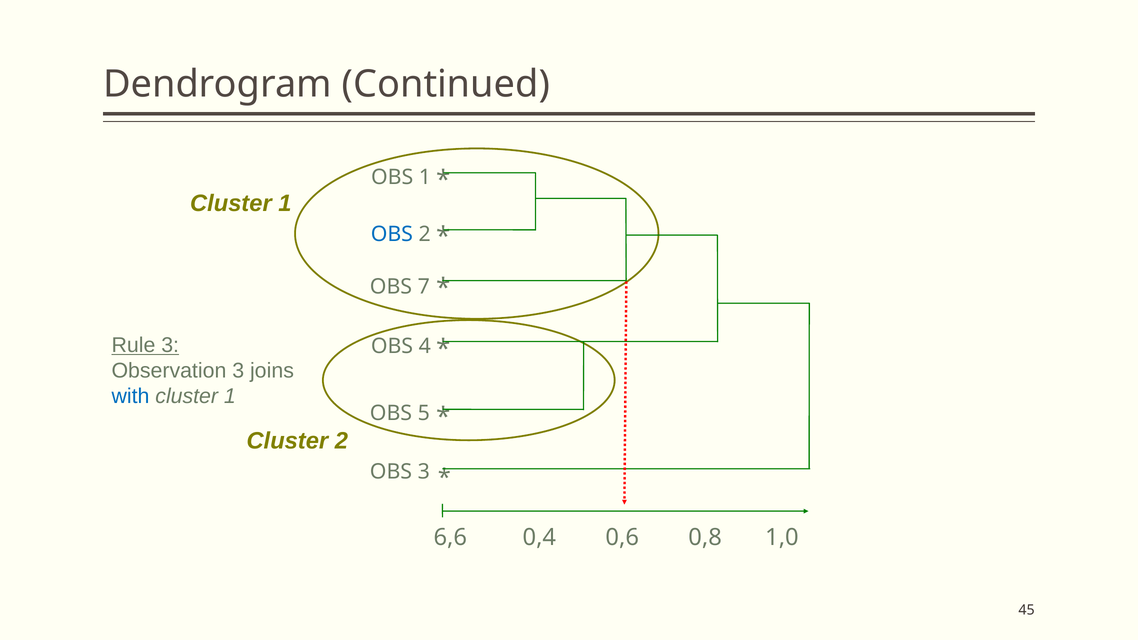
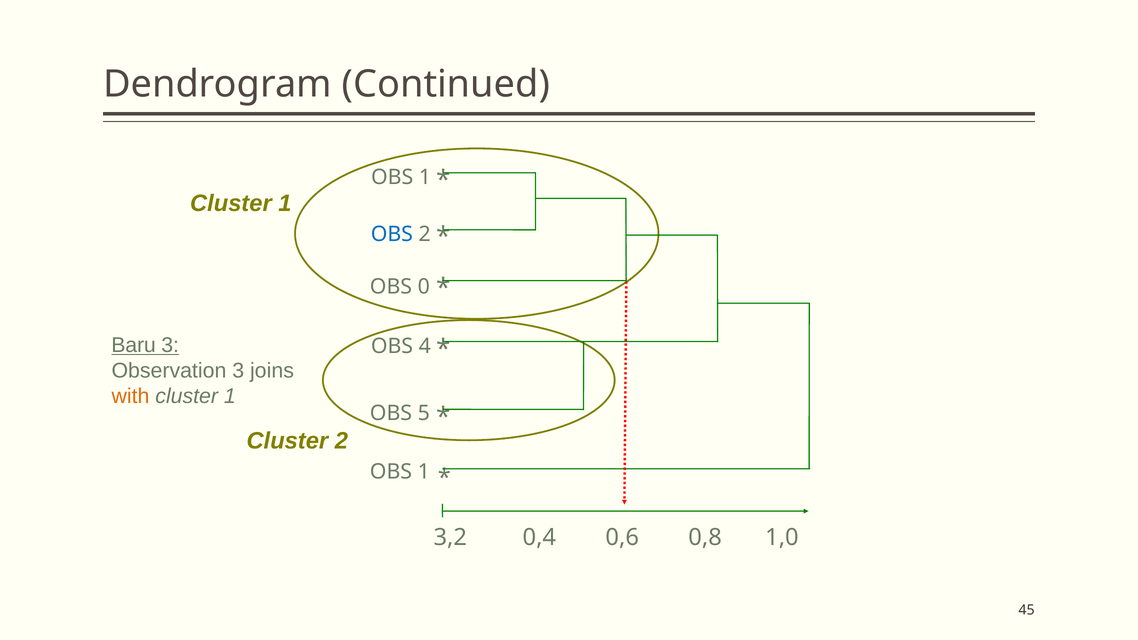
7: 7 -> 0
Rule: Rule -> Baru
with colour: blue -> orange
3 at (424, 472): 3 -> 1
6,6: 6,6 -> 3,2
